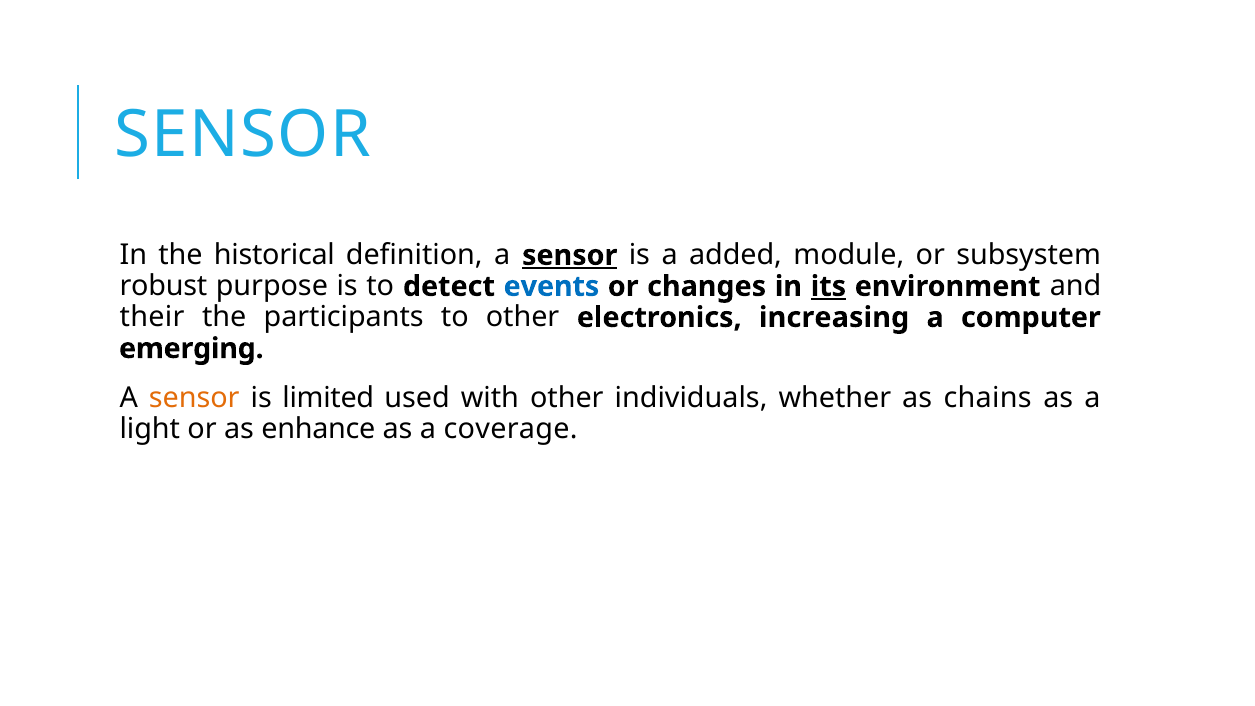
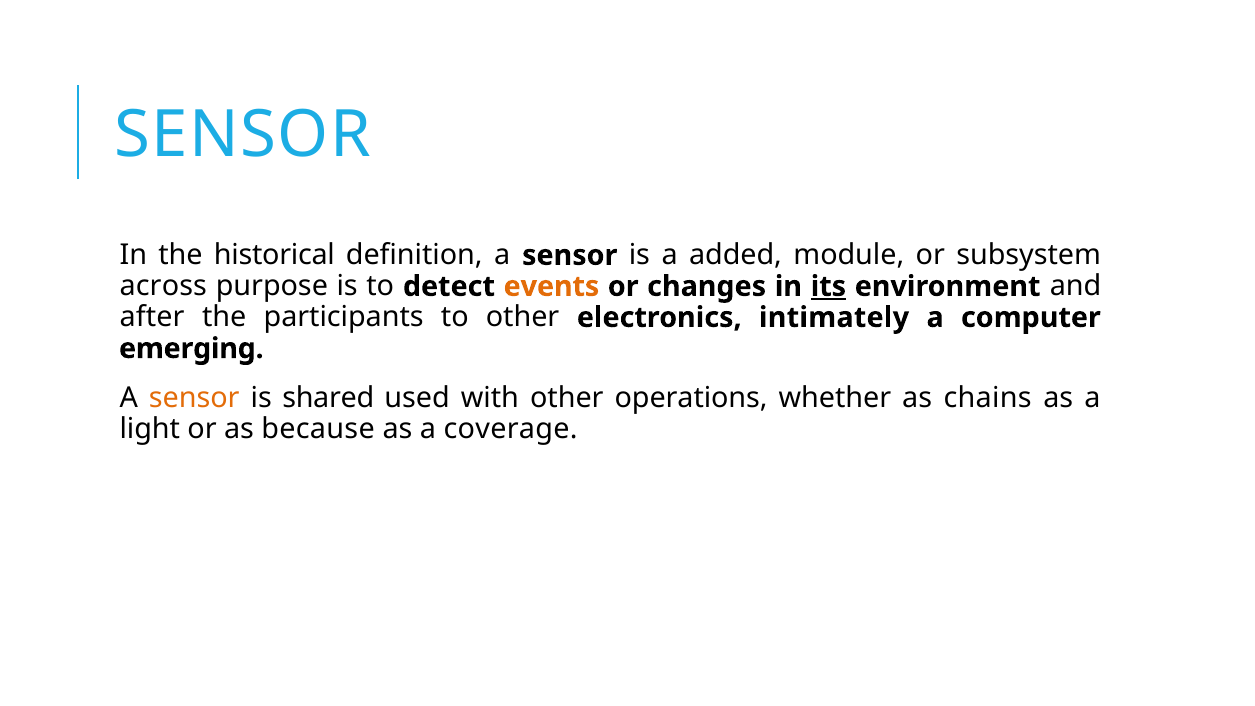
sensor at (570, 255) underline: present -> none
robust: robust -> across
events colour: blue -> orange
their: their -> after
increasing: increasing -> intimately
limited: limited -> shared
individuals: individuals -> operations
enhance: enhance -> because
